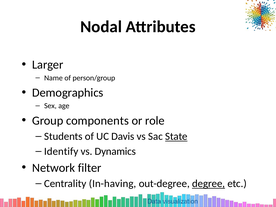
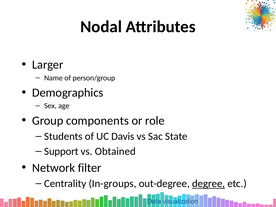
State underline: present -> none
Identify: Identify -> Support
Dynamics: Dynamics -> Obtained
In-having: In-having -> In-groups
